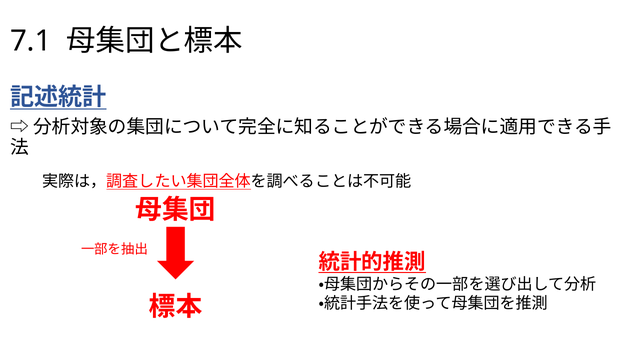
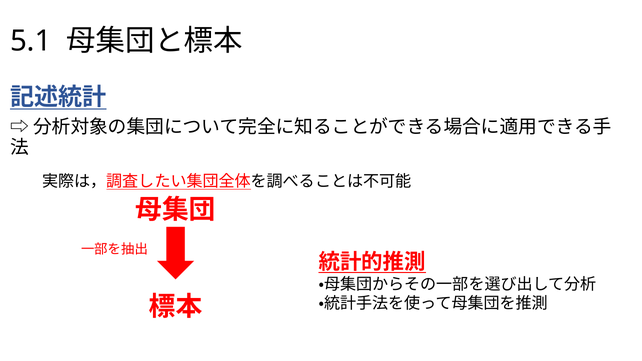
7.1: 7.1 -> 5.1
